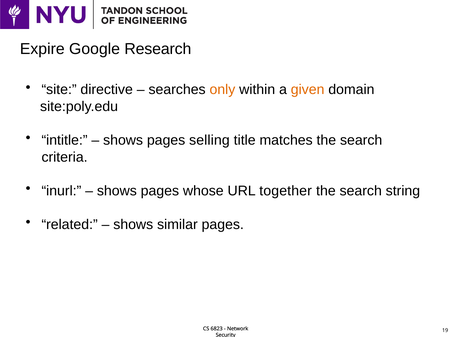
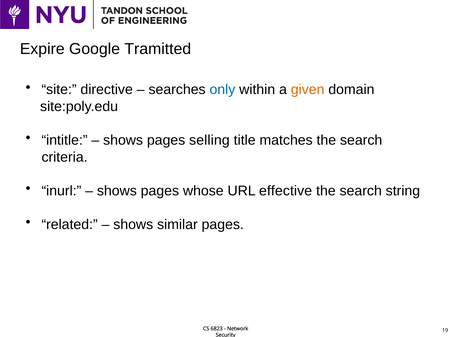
Research: Research -> Tramitted
only colour: orange -> blue
together: together -> effective
